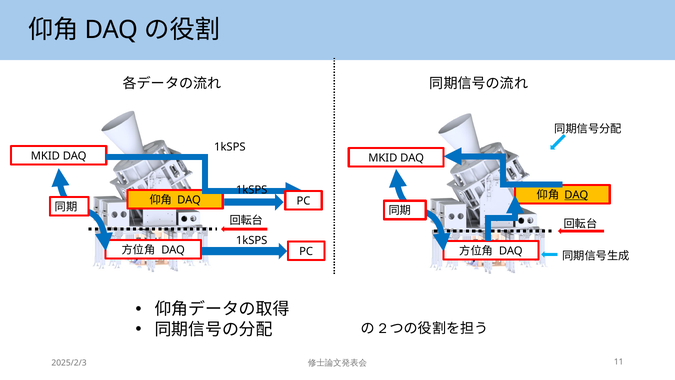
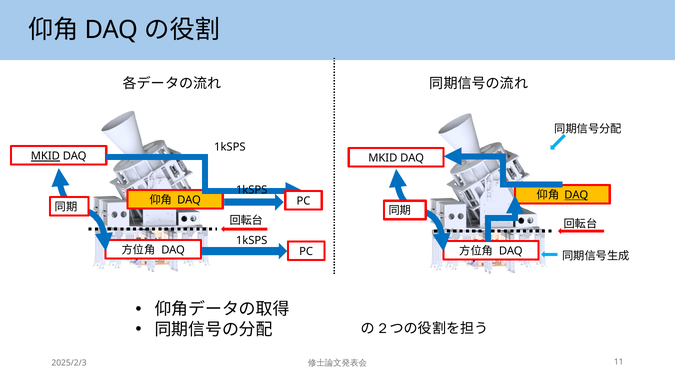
MKID at (45, 156) underline: none -> present
